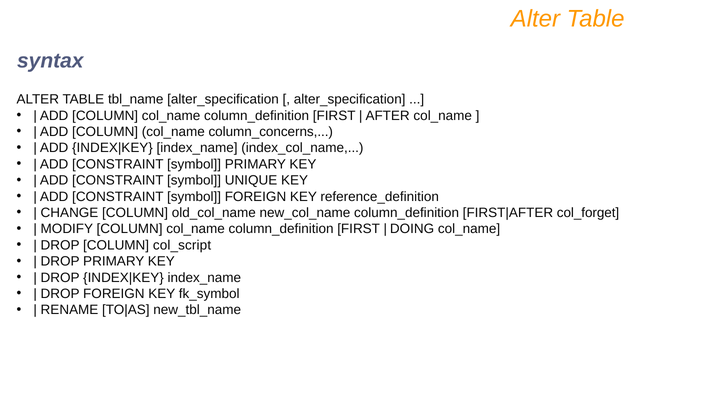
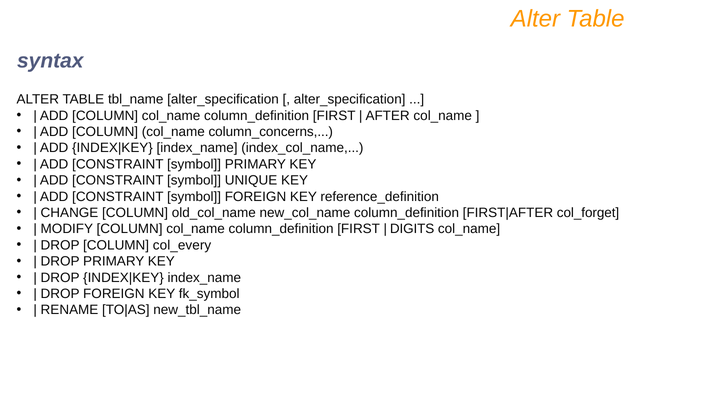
DOING: DOING -> DIGITS
col_script: col_script -> col_every
